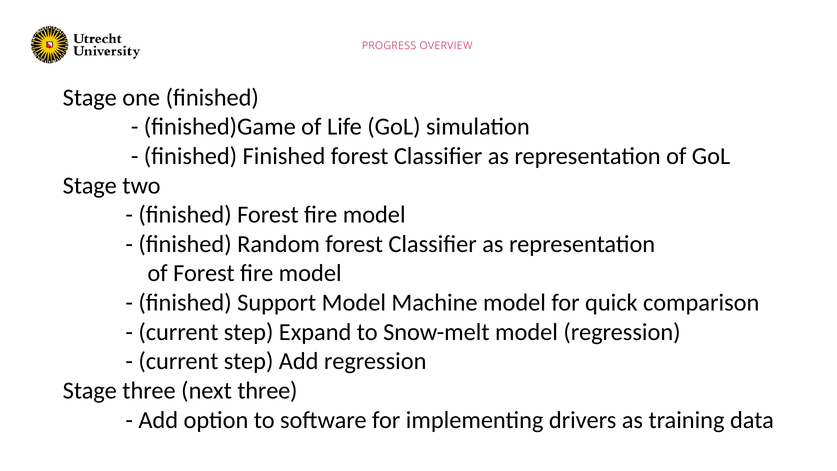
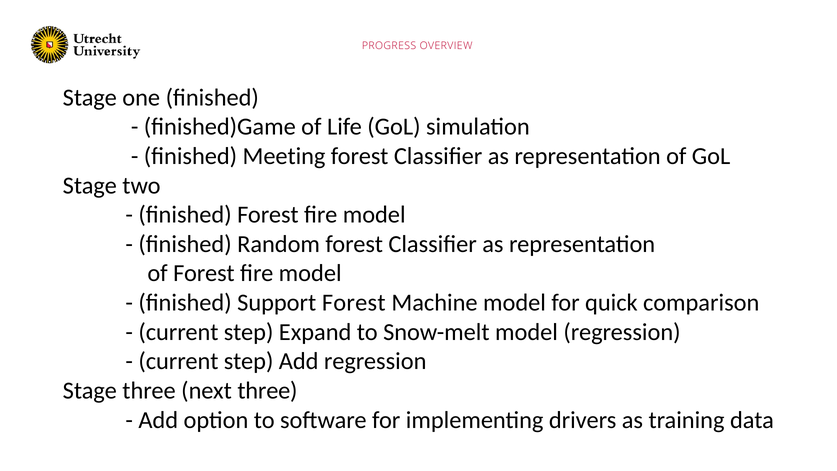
finished Finished: Finished -> Meeting
Support Model: Model -> Forest
